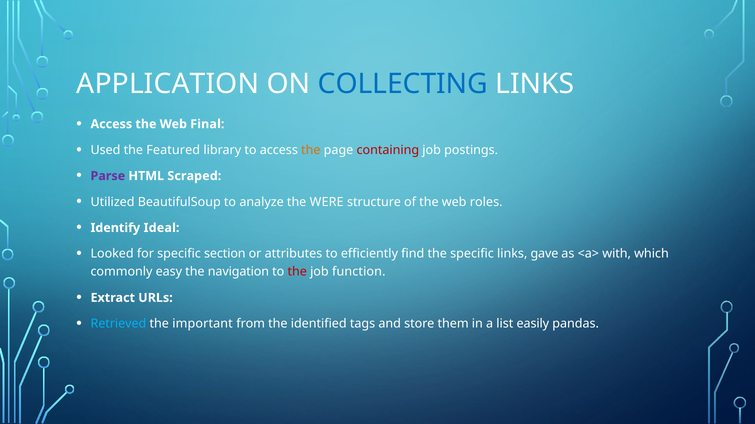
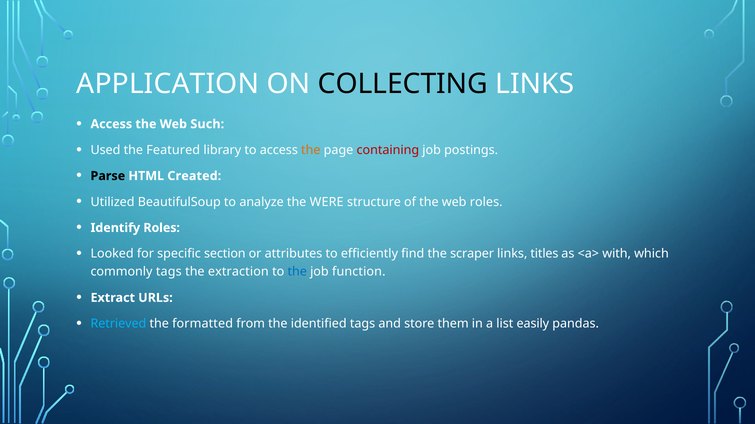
COLLECTING colour: blue -> black
Final: Final -> Such
Parse colour: purple -> black
Scraped: Scraped -> Created
Identify Ideal: Ideal -> Roles
the specific: specific -> scraper
gave: gave -> titles
commonly easy: easy -> tags
navigation: navigation -> extraction
the at (297, 272) colour: red -> blue
important: important -> formatted
